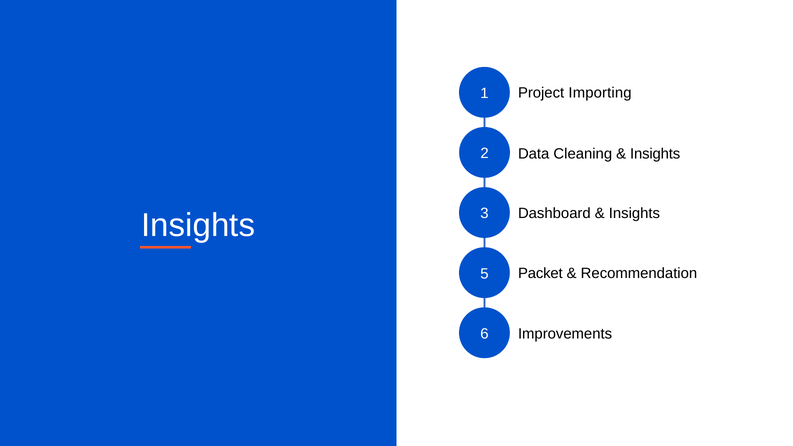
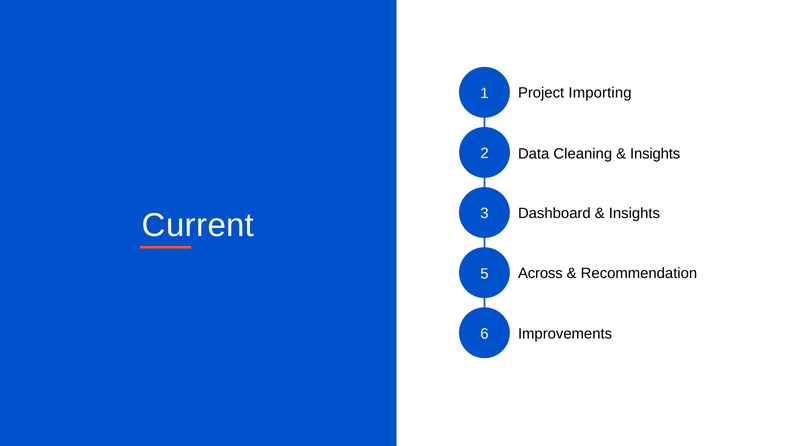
Insights at (198, 225): Insights -> Current
Packet: Packet -> Across
